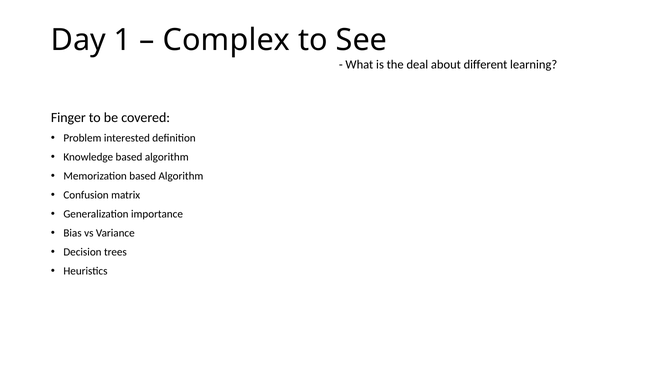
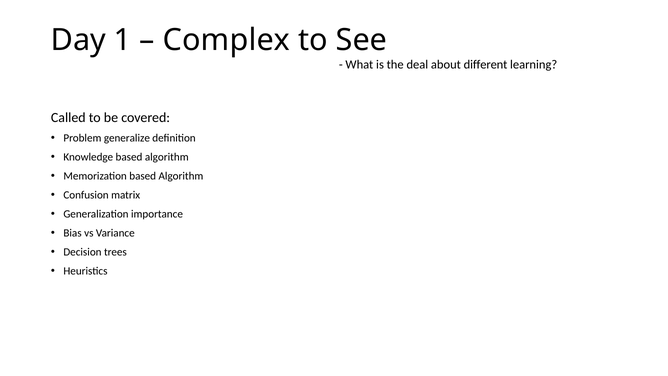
Finger: Finger -> Called
interested: interested -> generalize
